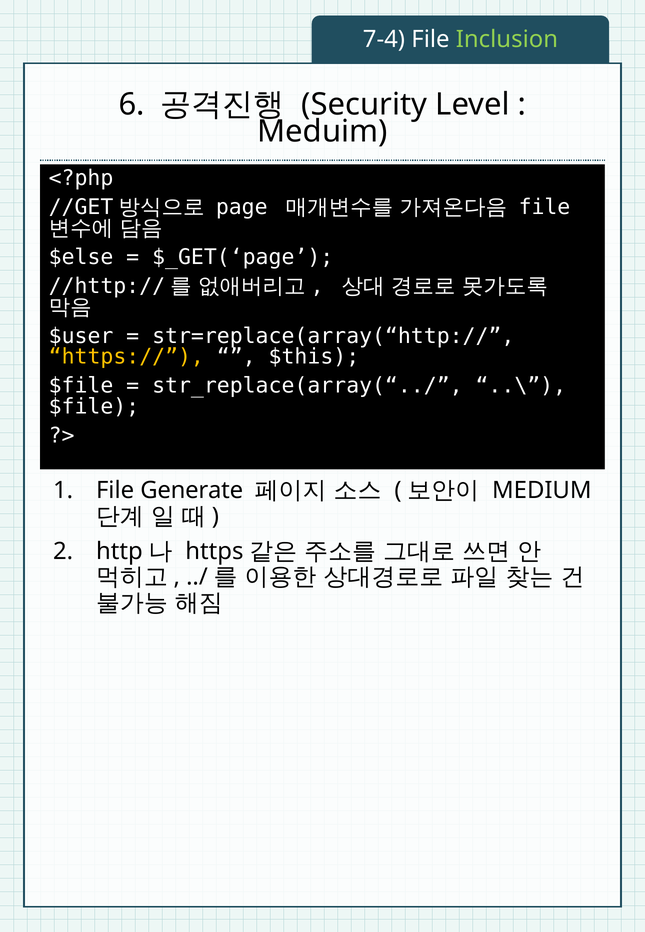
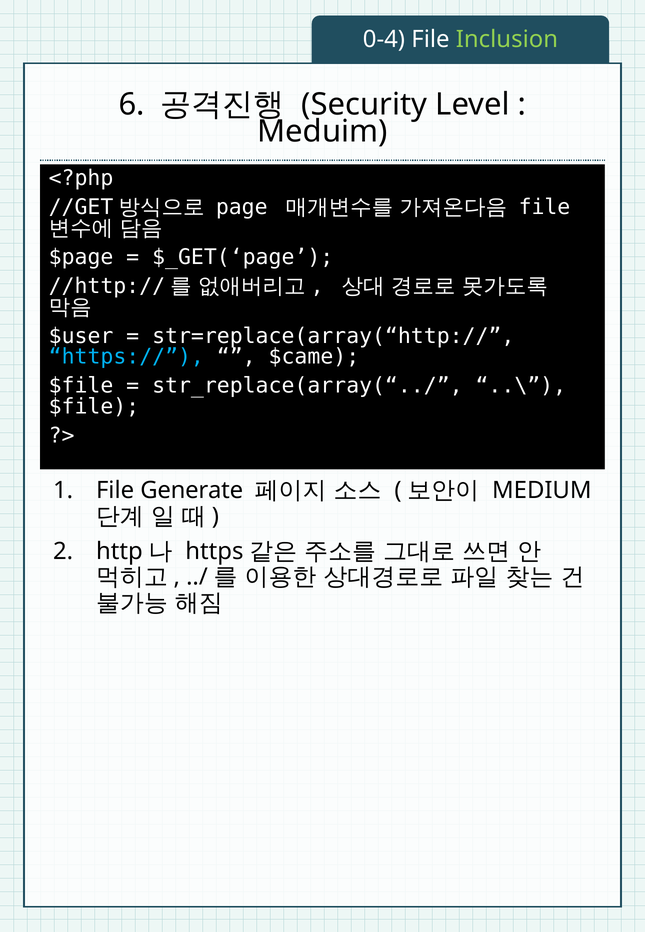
7-4: 7-4 -> 0-4
$else: $else -> $page
https:// colour: yellow -> light blue
$this: $this -> $came
